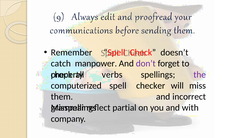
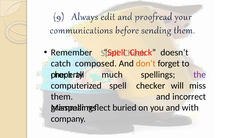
manpower: manpower -> composed
don’t colour: purple -> orange
verbs: verbs -> much
partial: partial -> buried
